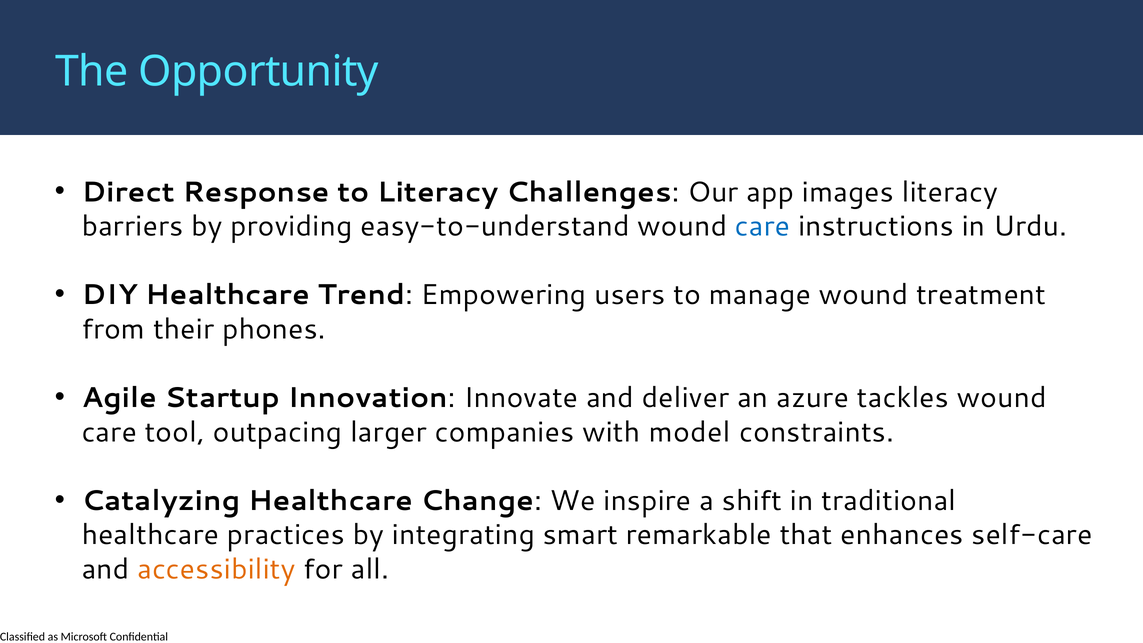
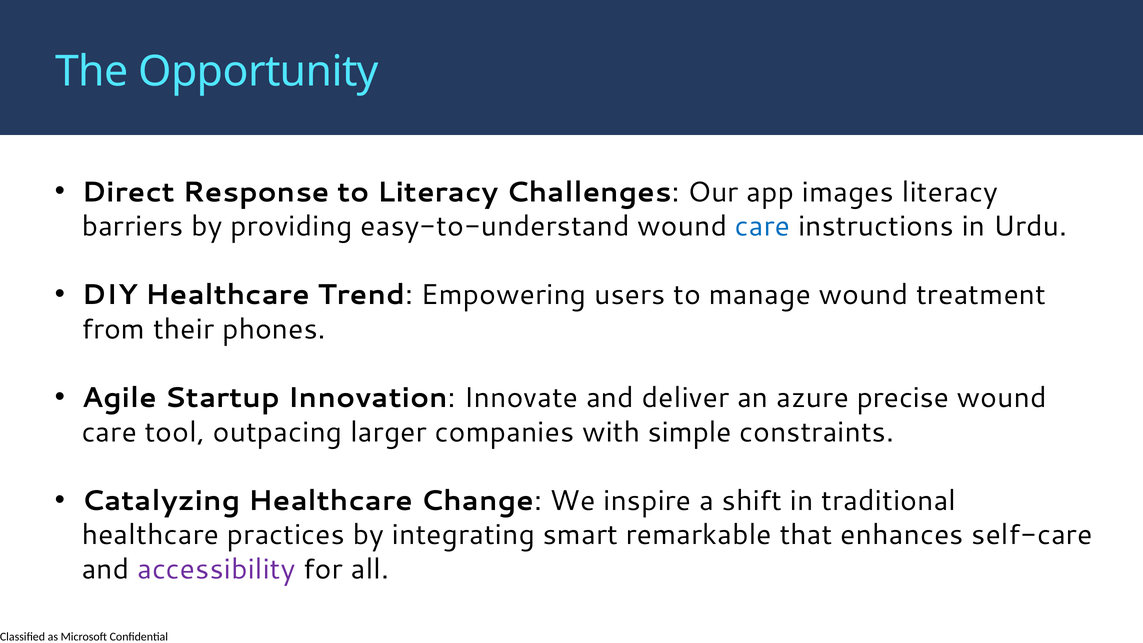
tackles: tackles -> precise
model: model -> simple
accessibility colour: orange -> purple
